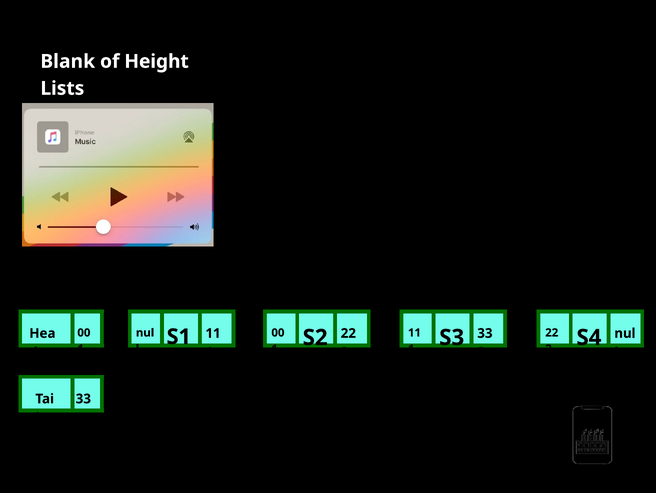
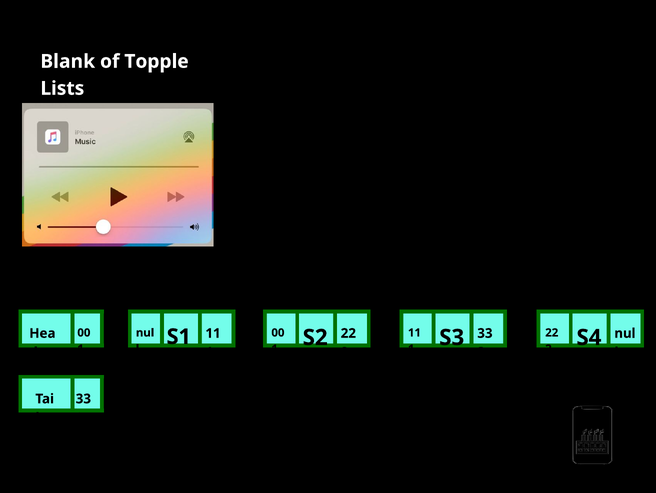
Height: Height -> Topple
